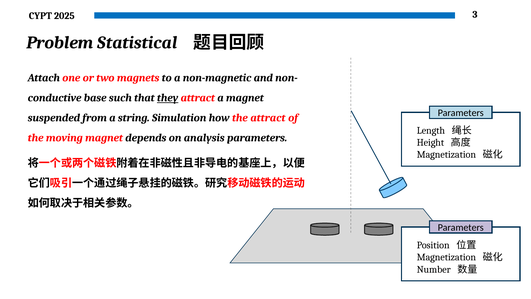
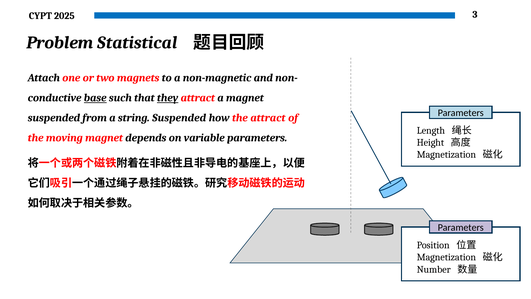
base underline: none -> present
string Simulation: Simulation -> Suspended
analysis: analysis -> variable
